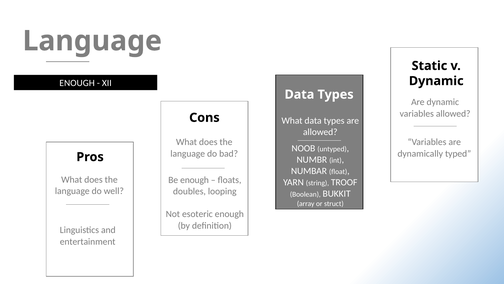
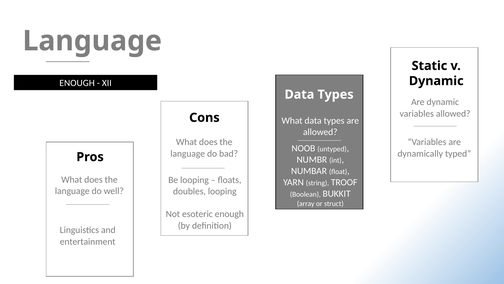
Be enough: enough -> looping
